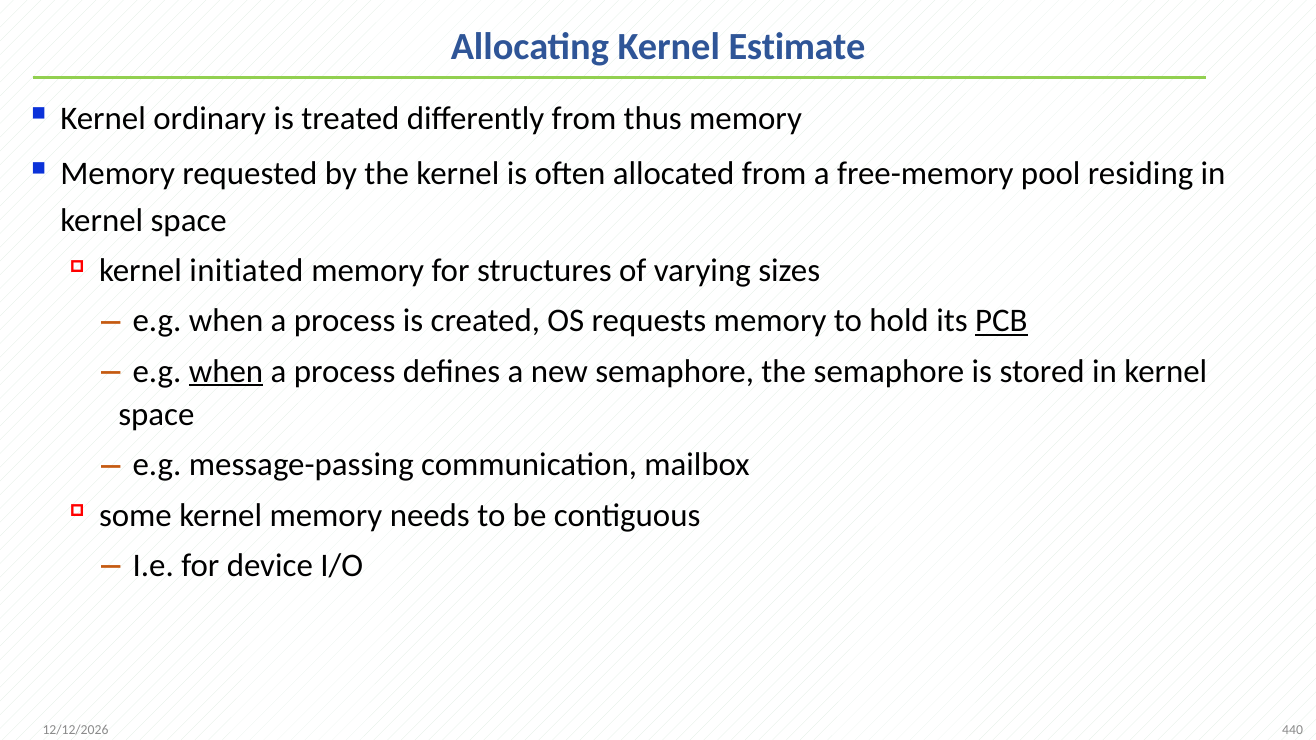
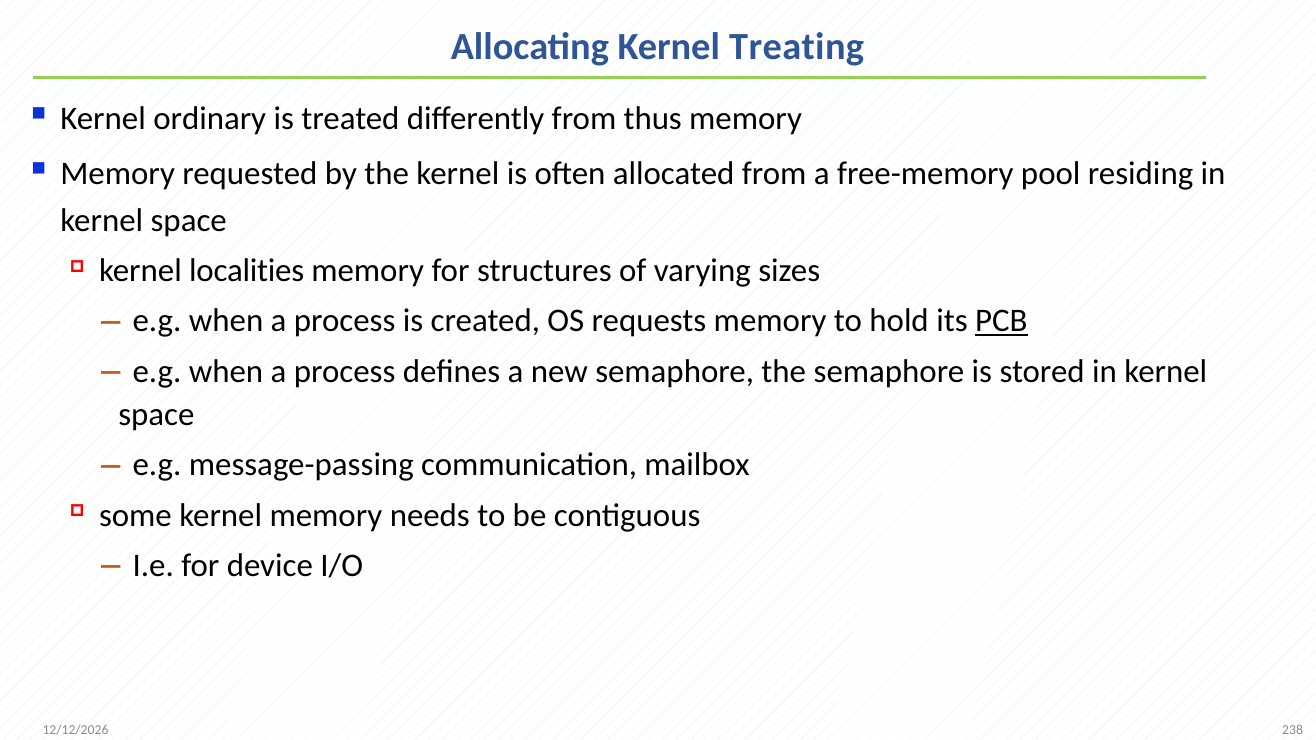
Estimate: Estimate -> Treating
initiated: initiated -> localities
when at (226, 371) underline: present -> none
440: 440 -> 238
